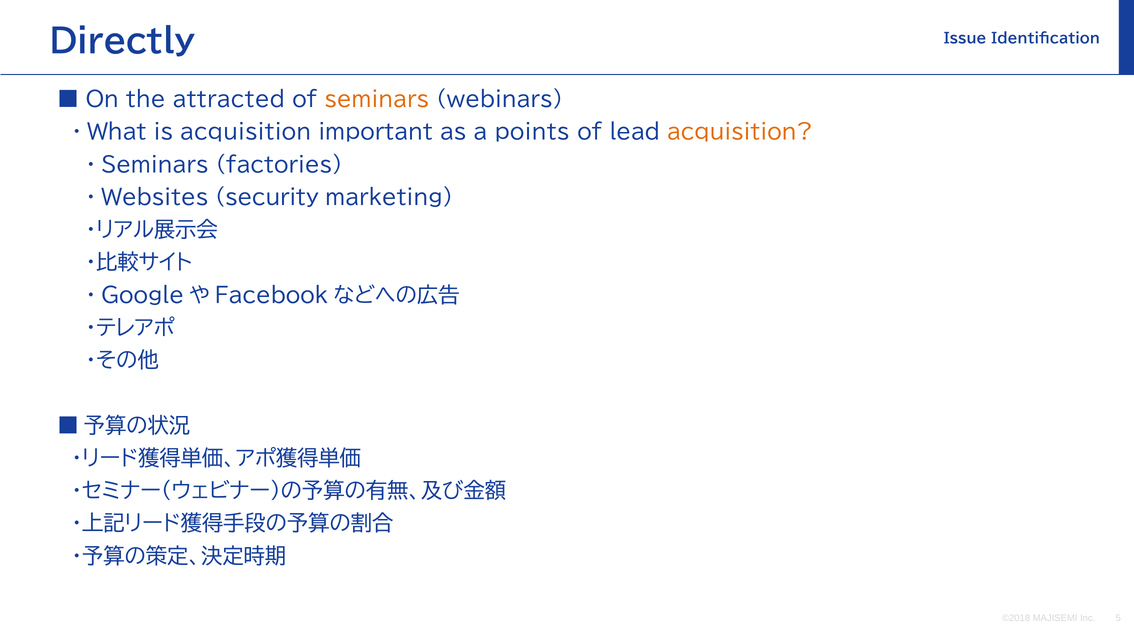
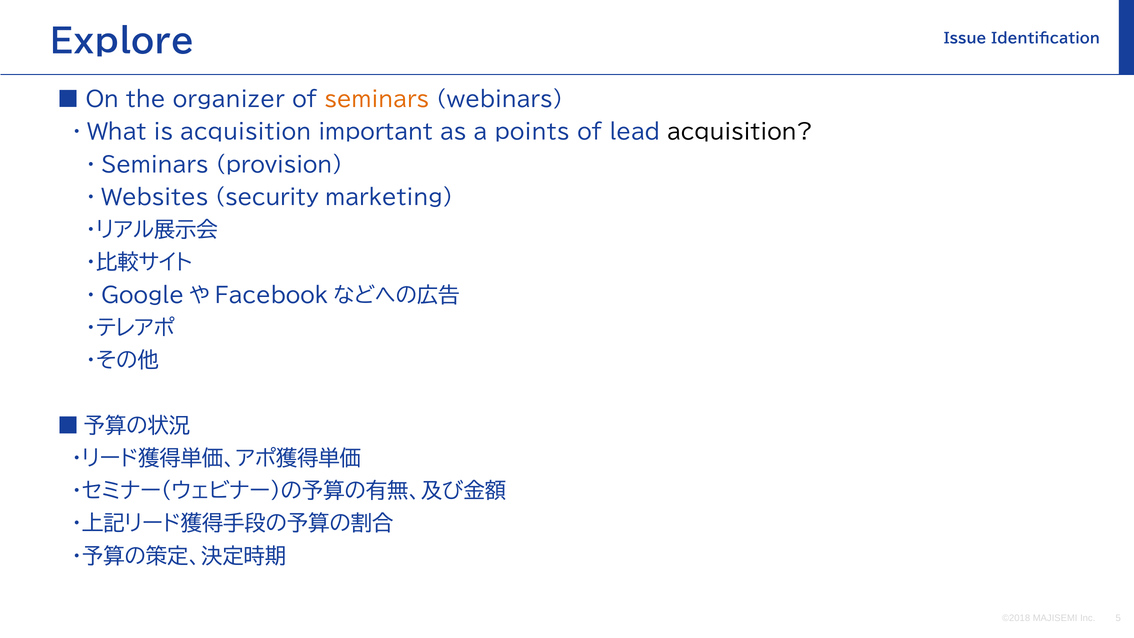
Directly: Directly -> Explore
attracted: attracted -> organizer
acquisition at (740, 132) colour: orange -> black
factories: factories -> provision
